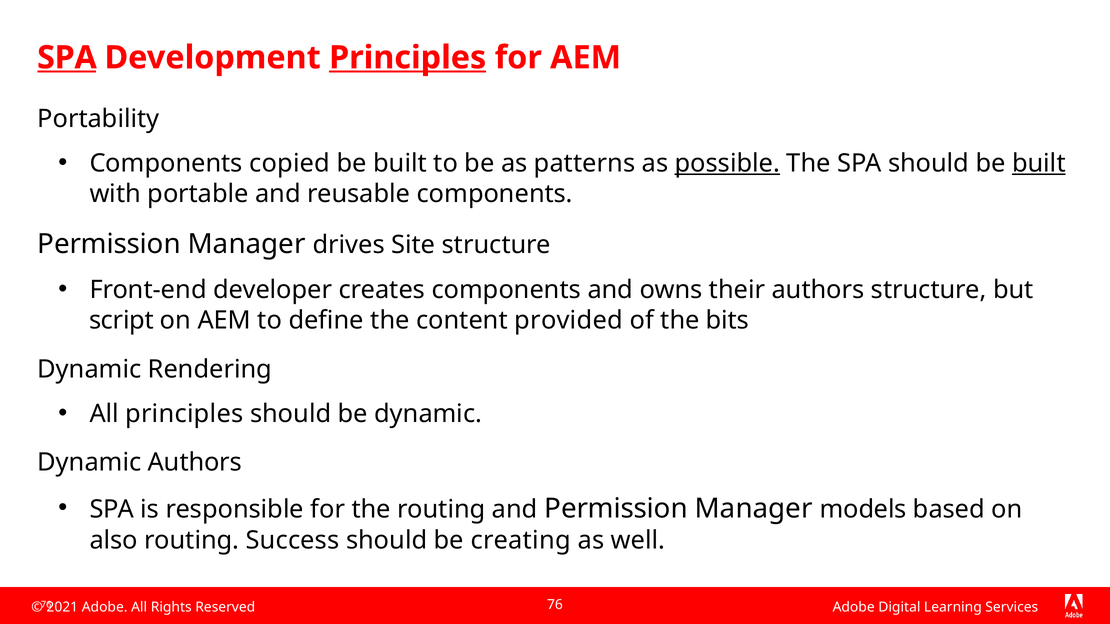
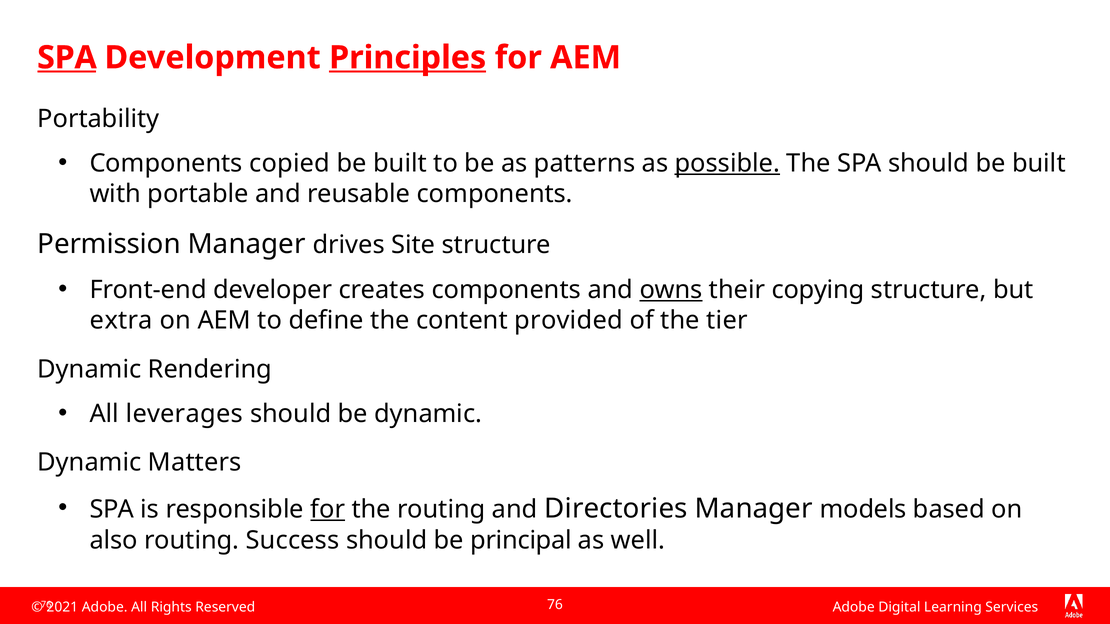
built at (1039, 163) underline: present -> none
owns underline: none -> present
their authors: authors -> copying
script: script -> extra
bits: bits -> tier
All principles: principles -> leverages
Dynamic Authors: Authors -> Matters
for at (328, 510) underline: none -> present
and Permission: Permission -> Directories
creating: creating -> principal
